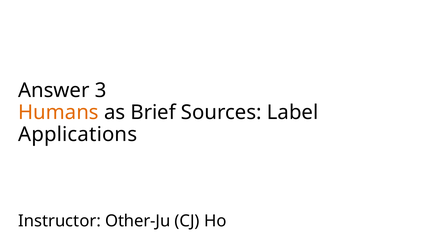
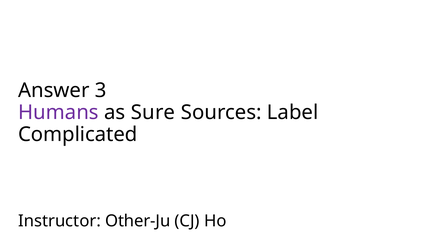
Humans colour: orange -> purple
Brief: Brief -> Sure
Applications: Applications -> Complicated
